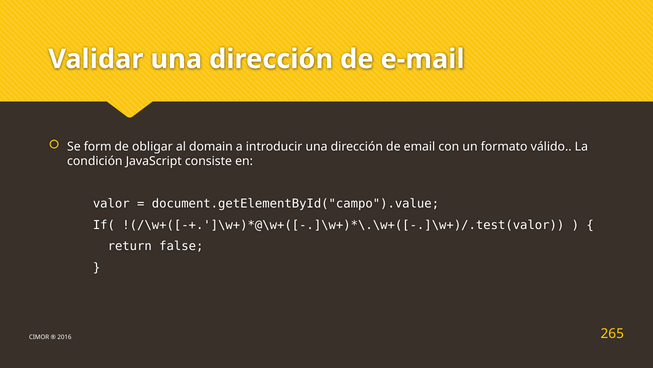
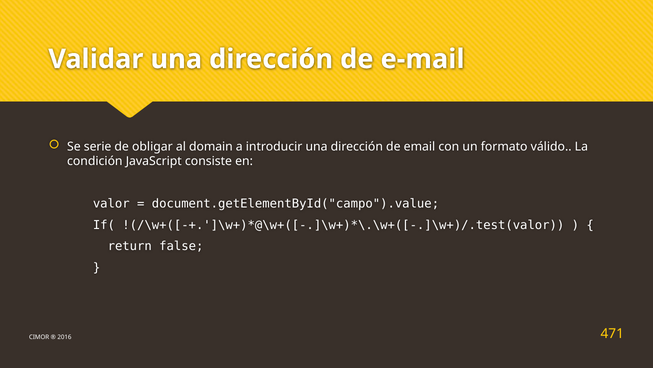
form: form -> serie
265: 265 -> 471
